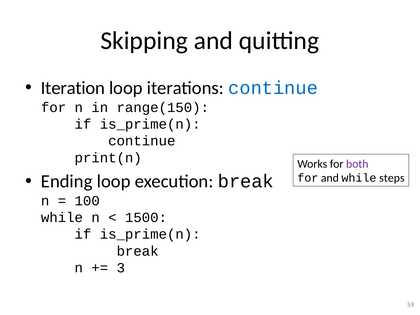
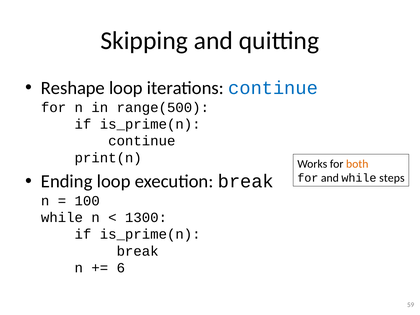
Iteration: Iteration -> Reshape
range(150: range(150 -> range(500
both colour: purple -> orange
1500: 1500 -> 1300
3: 3 -> 6
